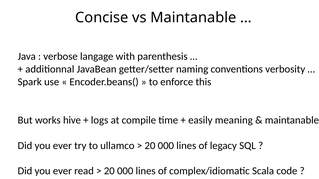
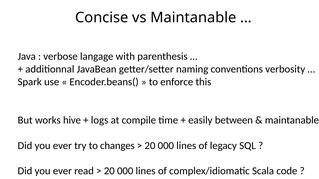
meaning: meaning -> between
ullamco: ullamco -> changes
